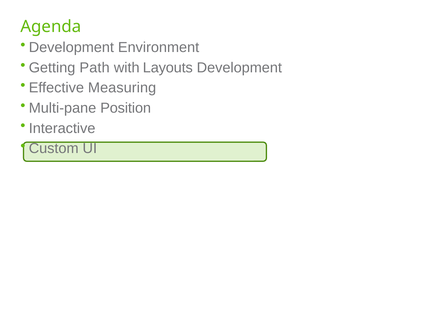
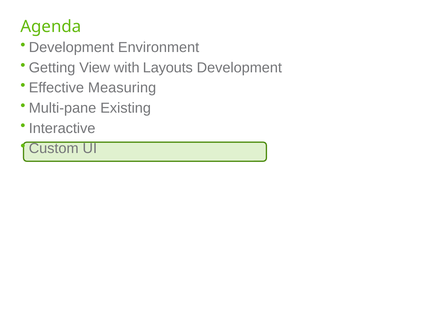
Path: Path -> View
Position: Position -> Existing
